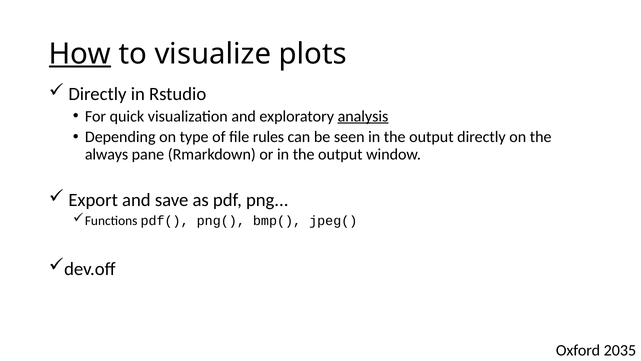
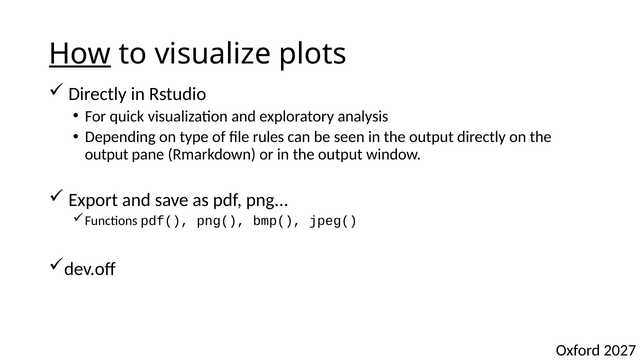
analysis underline: present -> none
always at (107, 154): always -> output
2035: 2035 -> 2027
